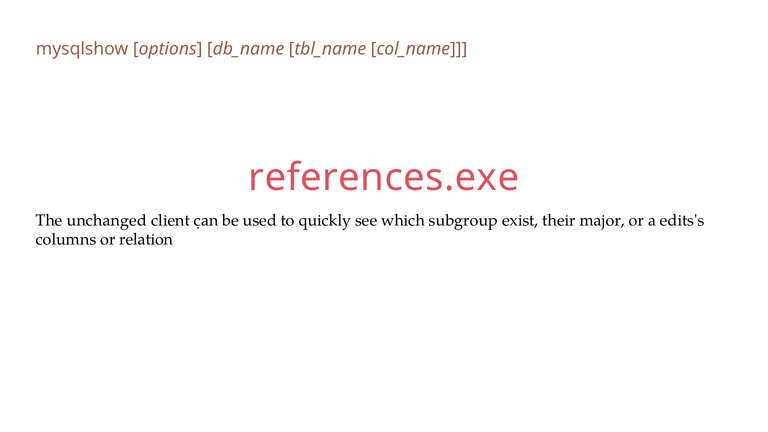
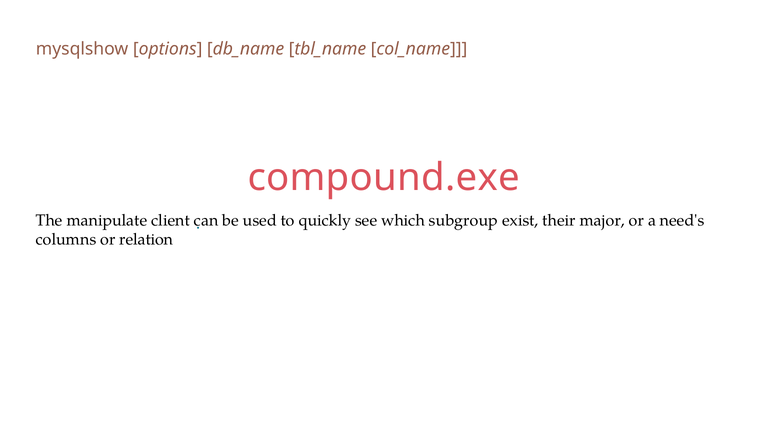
references.exe: references.exe -> compound.exe
unchanged: unchanged -> manipulate
edits's: edits's -> need's
